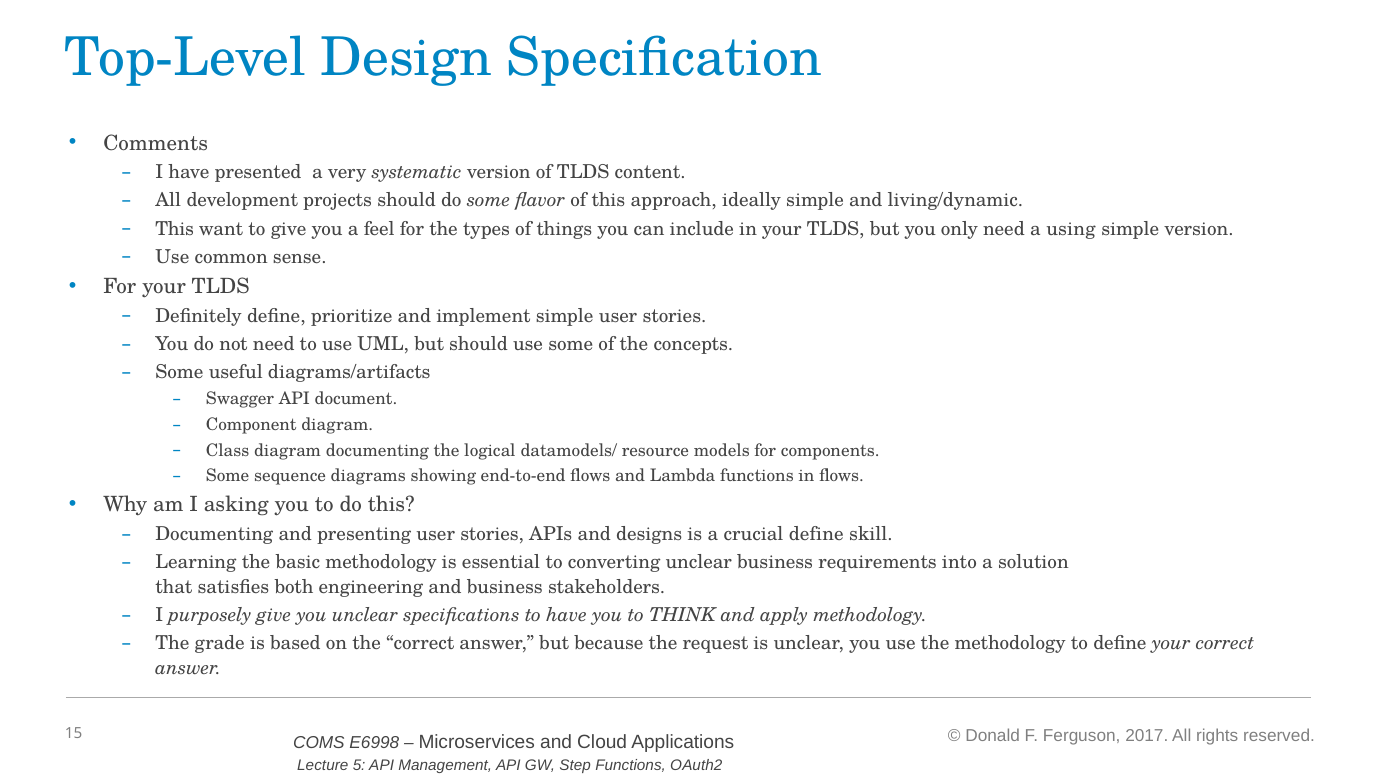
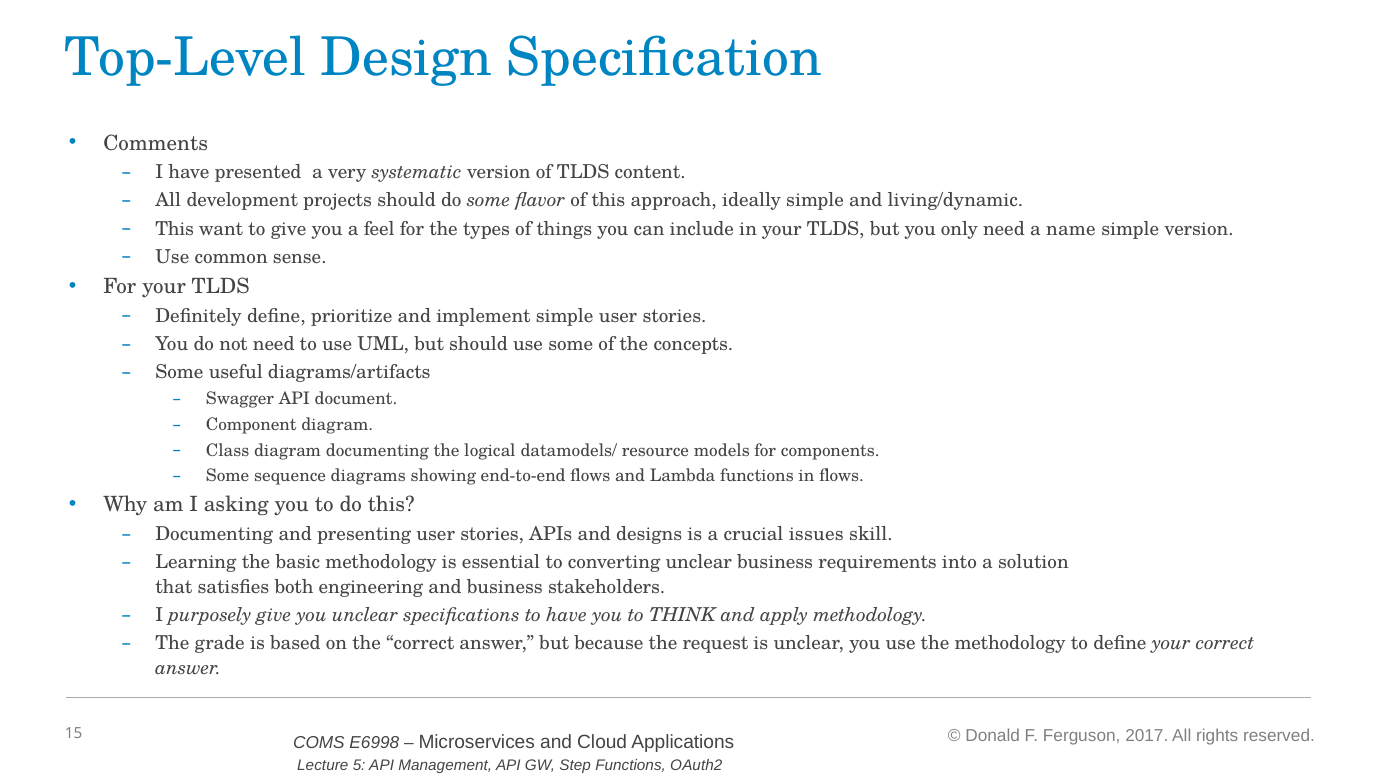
using: using -> name
crucial define: define -> issues
